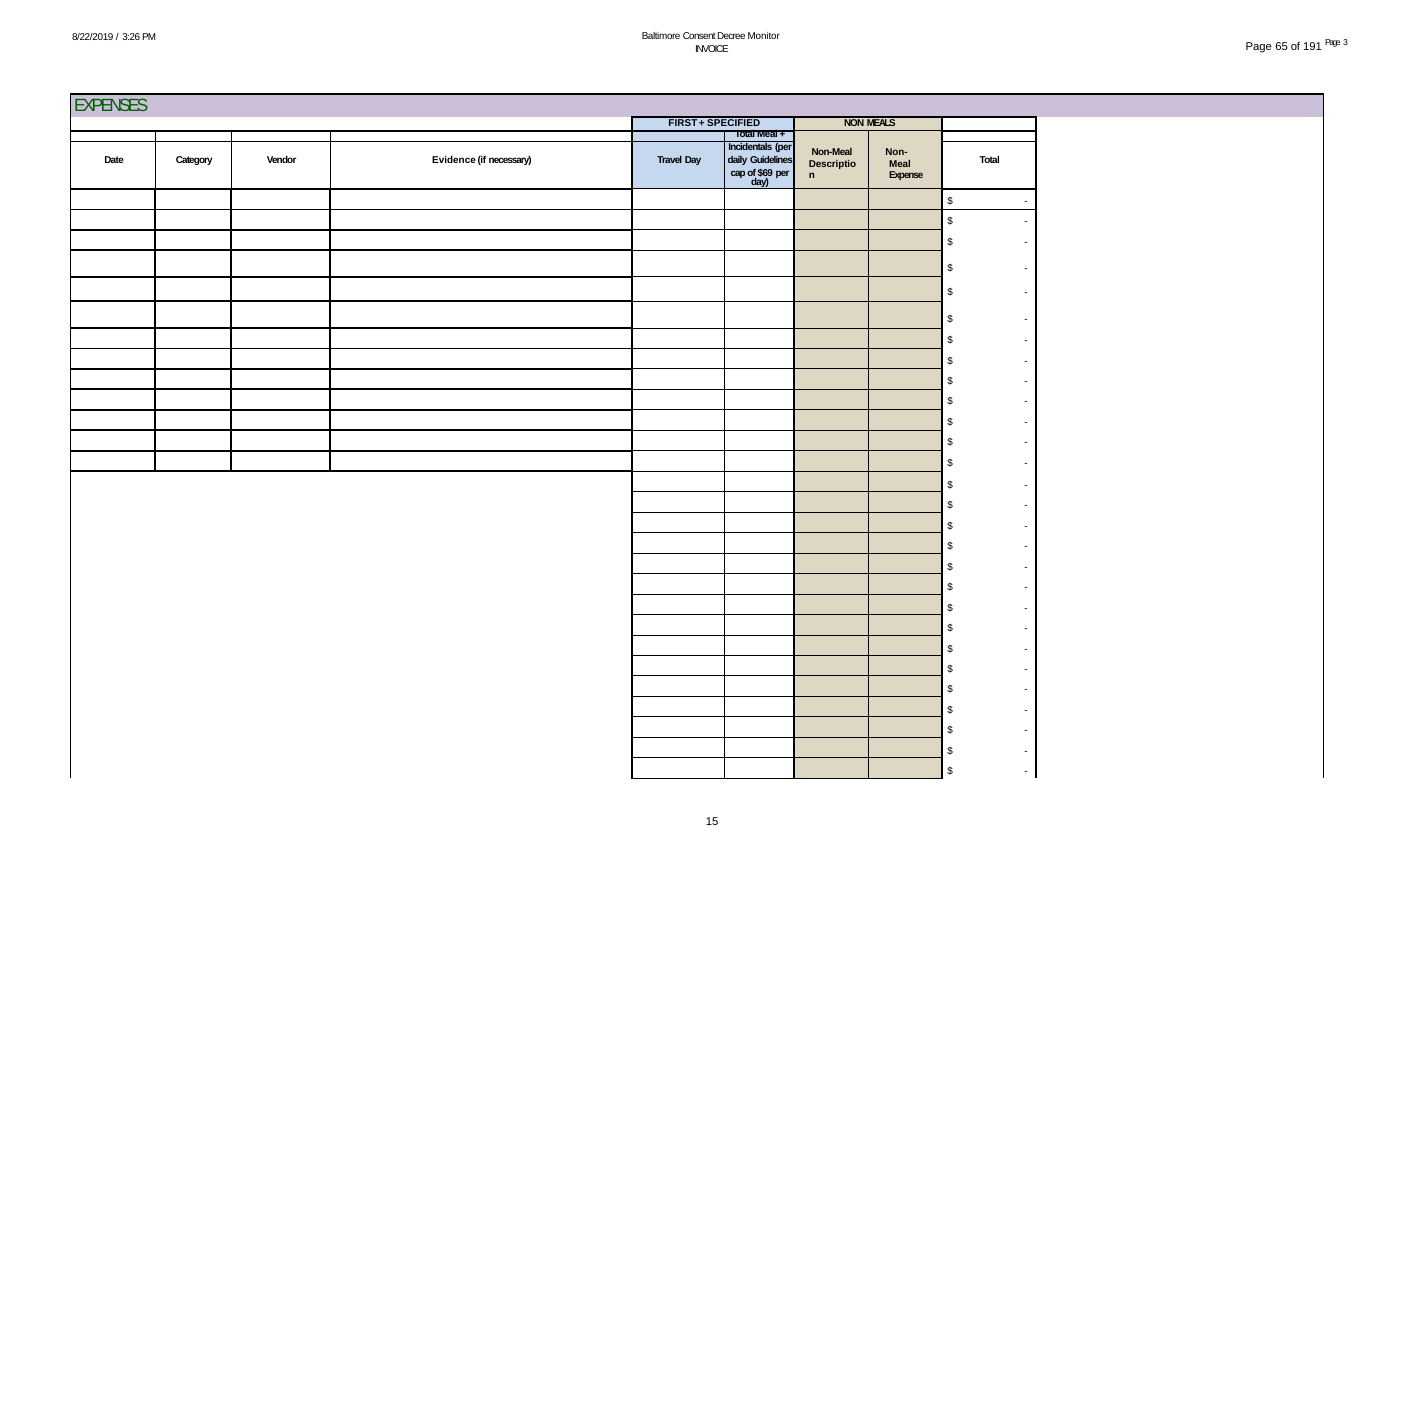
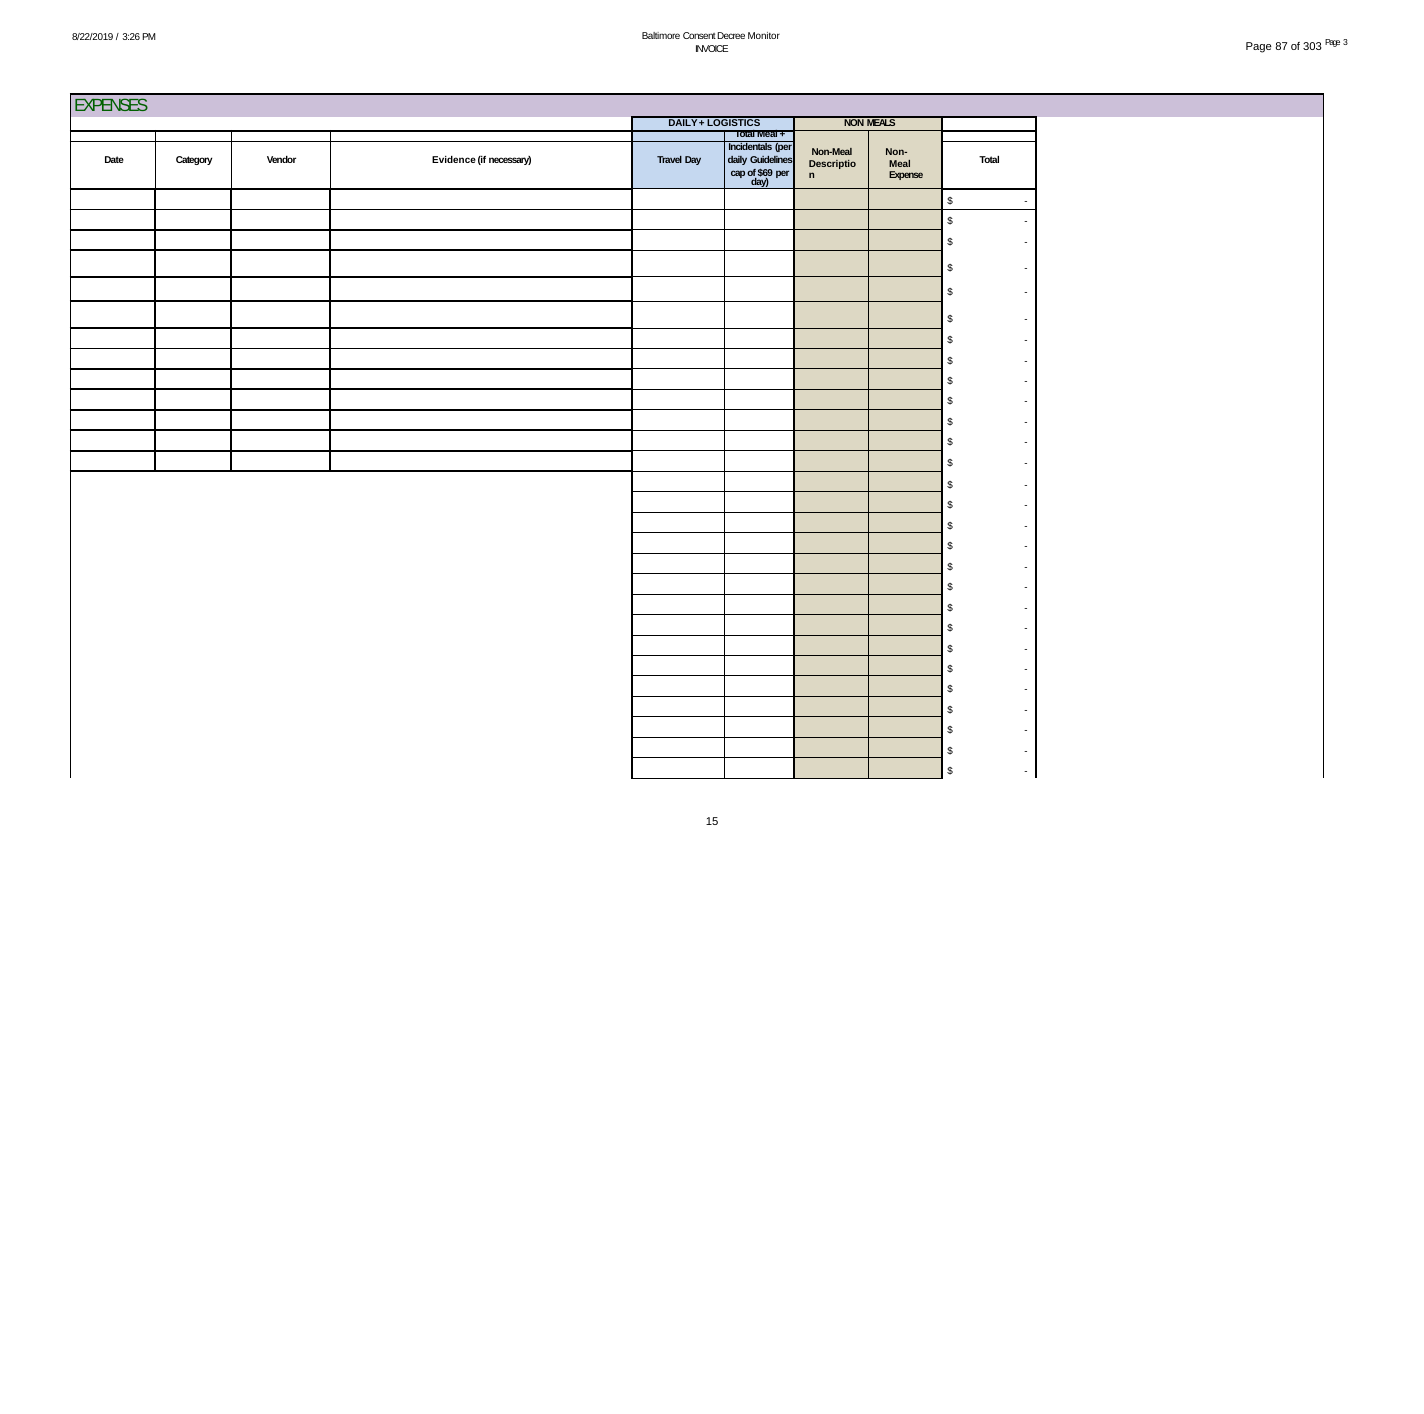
65: 65 -> 87
191: 191 -> 303
FIRST at (683, 123): FIRST -> DAILY
SPECIFIED: SPECIFIED -> LOGISTICS
